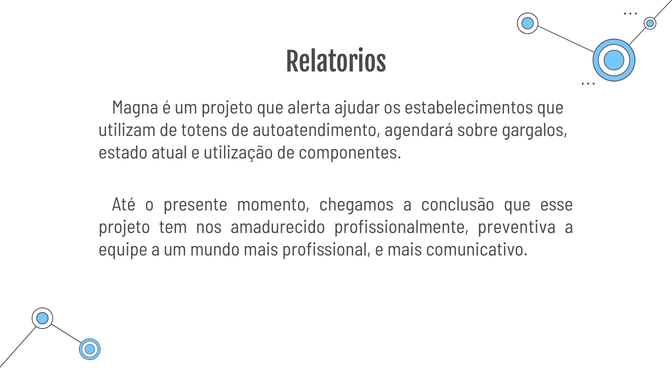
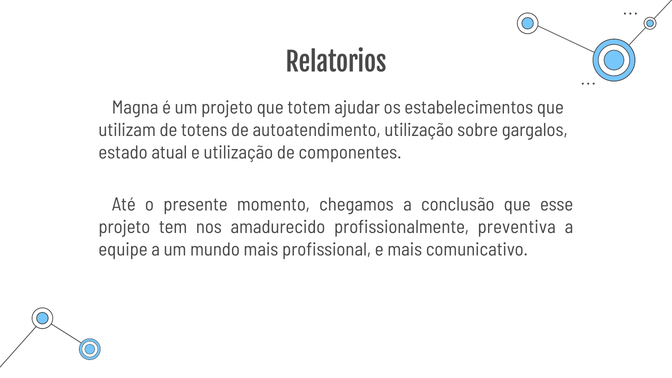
alerta: alerta -> totem
autoatendimento agendará: agendará -> utilização
